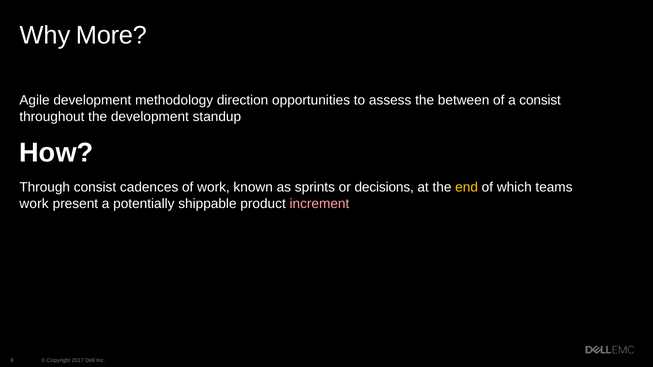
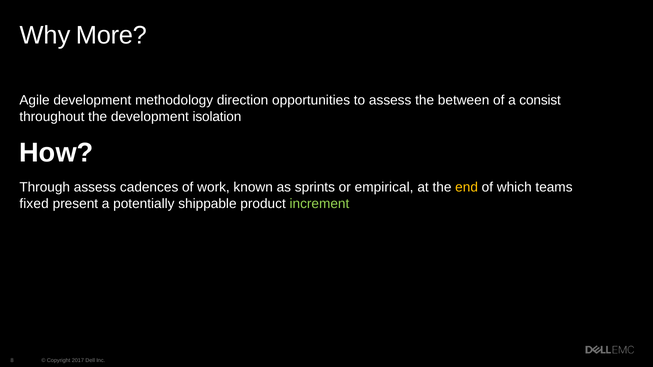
standup: standup -> isolation
Through consist: consist -> assess
decisions: decisions -> empirical
work at (34, 204): work -> fixed
increment colour: pink -> light green
